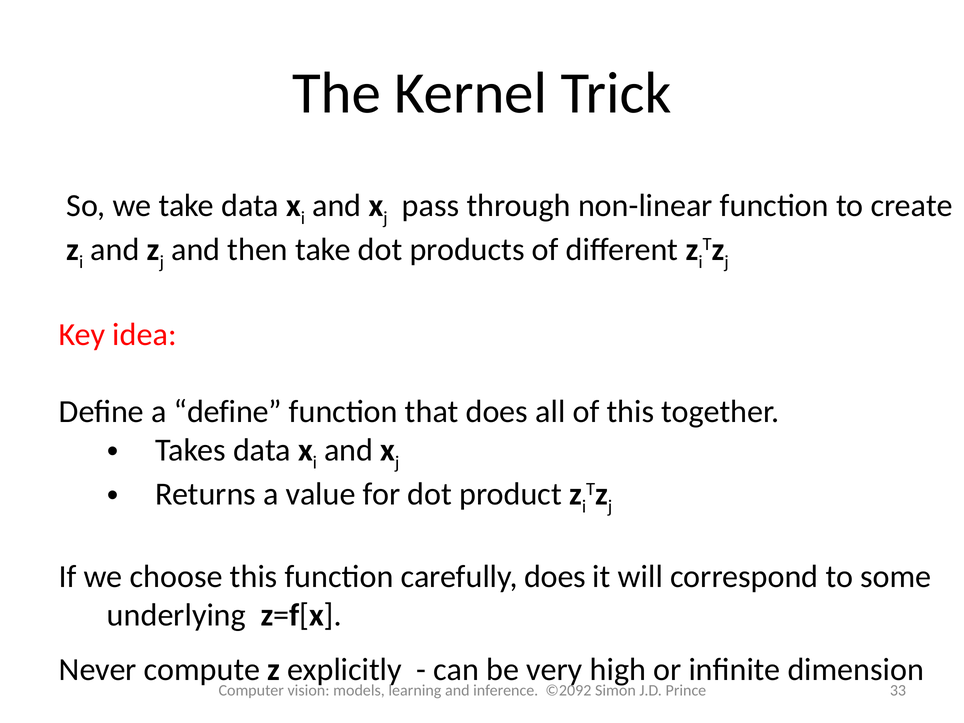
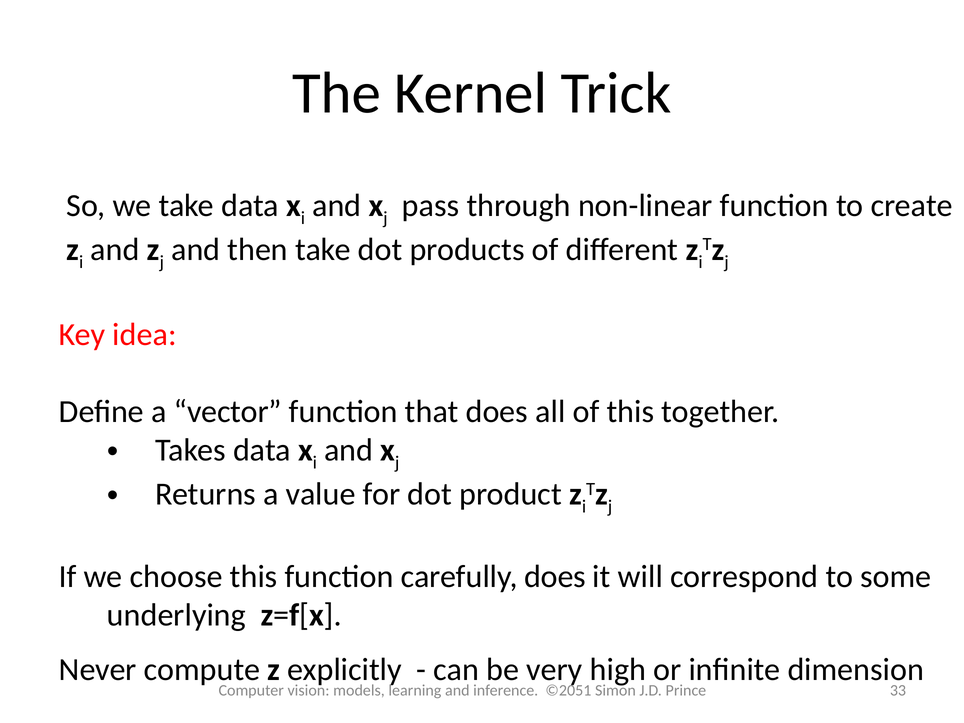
a define: define -> vector
©2092: ©2092 -> ©2051
